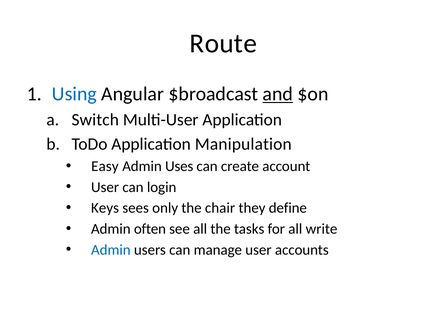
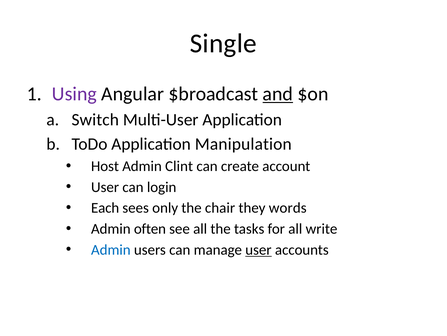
Route: Route -> Single
Using colour: blue -> purple
Easy: Easy -> Host
Uses: Uses -> Clint
Keys: Keys -> Each
define: define -> words
user at (258, 249) underline: none -> present
